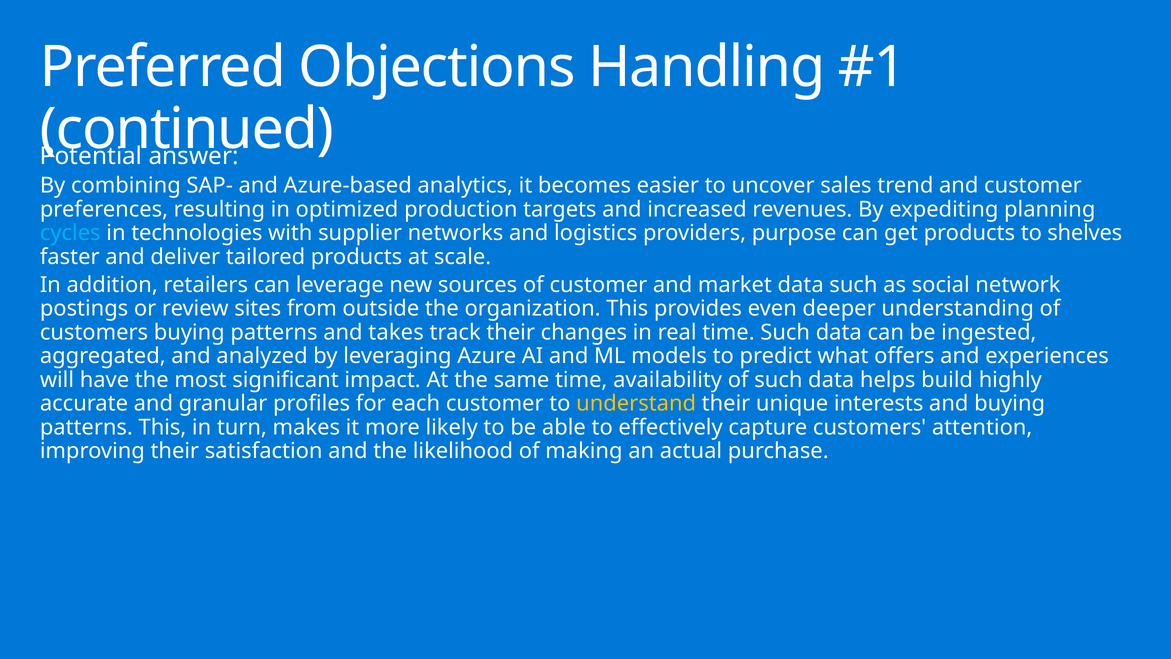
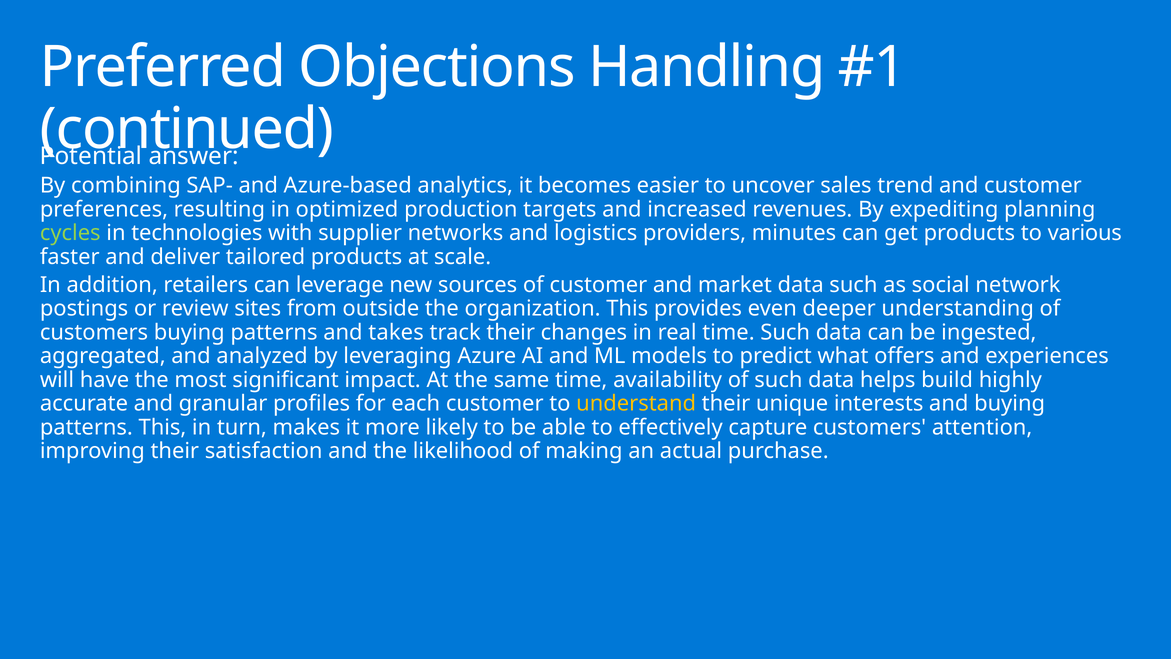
cycles colour: light blue -> light green
purpose: purpose -> minutes
shelves: shelves -> various
